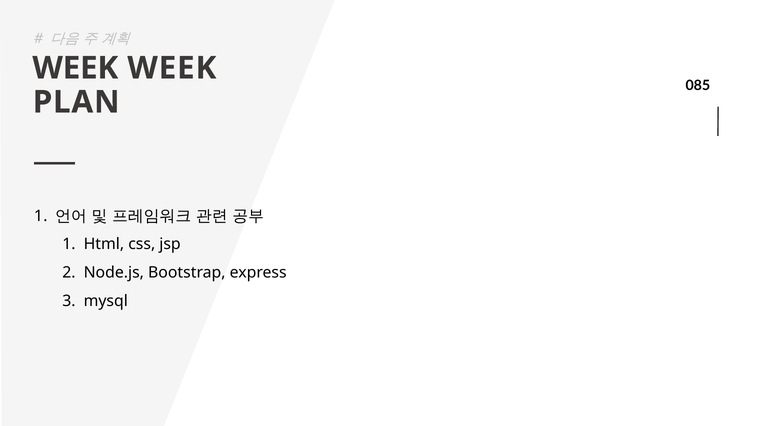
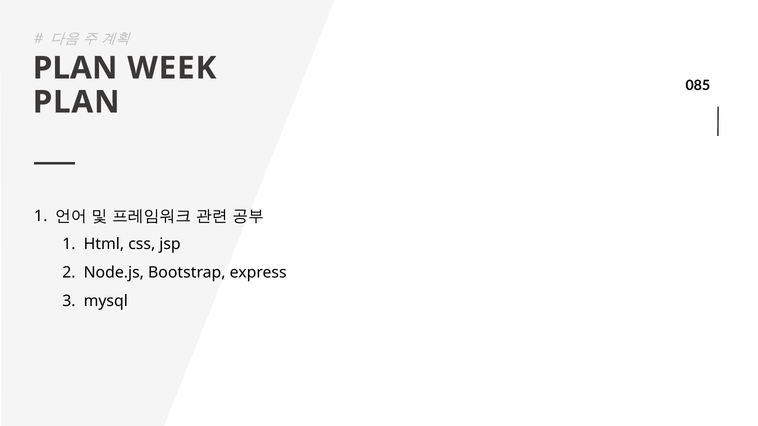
WEEK at (75, 68): WEEK -> PLAN
